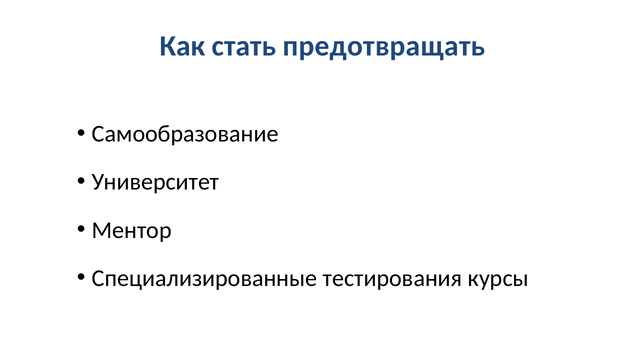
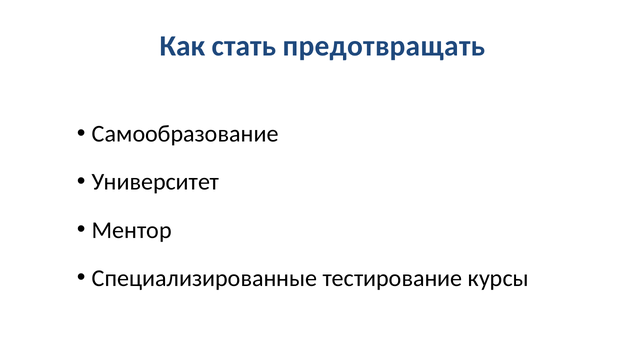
тестирования: тестирования -> тестирование
